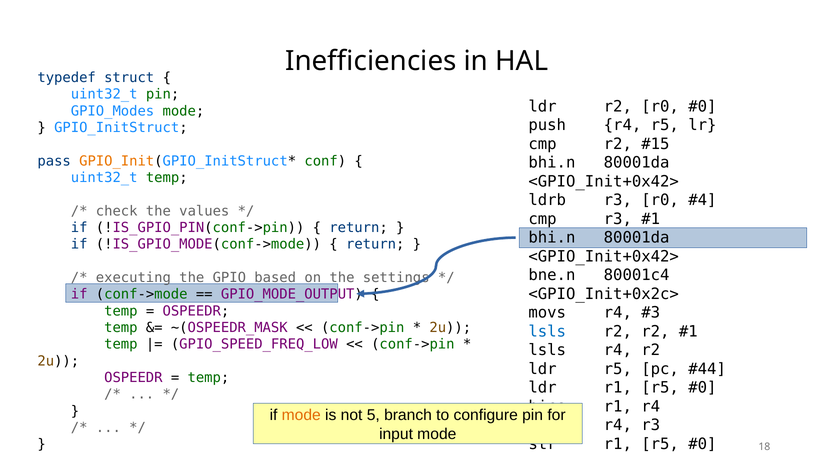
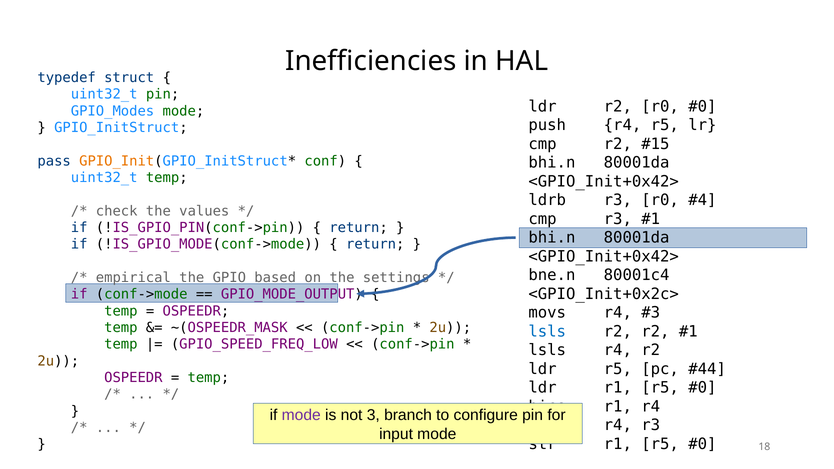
executing: executing -> empirical
mode at (301, 415) colour: orange -> purple
5: 5 -> 3
